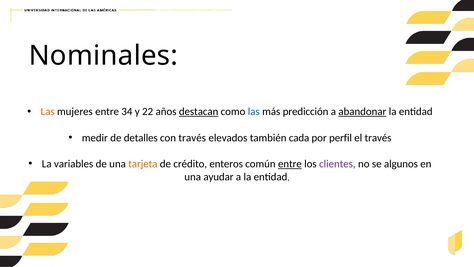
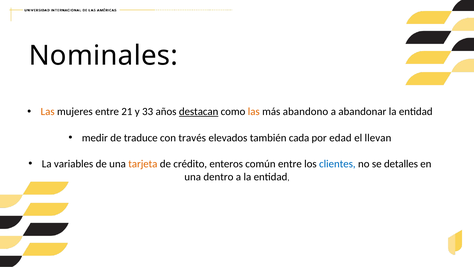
34: 34 -> 21
22: 22 -> 33
las at (254, 112) colour: blue -> orange
predicción: predicción -> abandono
abandonar underline: present -> none
detalles: detalles -> traduce
perfil: perfil -> edad
el través: través -> llevan
entre at (290, 164) underline: present -> none
clientes colour: purple -> blue
algunos: algunos -> detalles
ayudar: ayudar -> dentro
